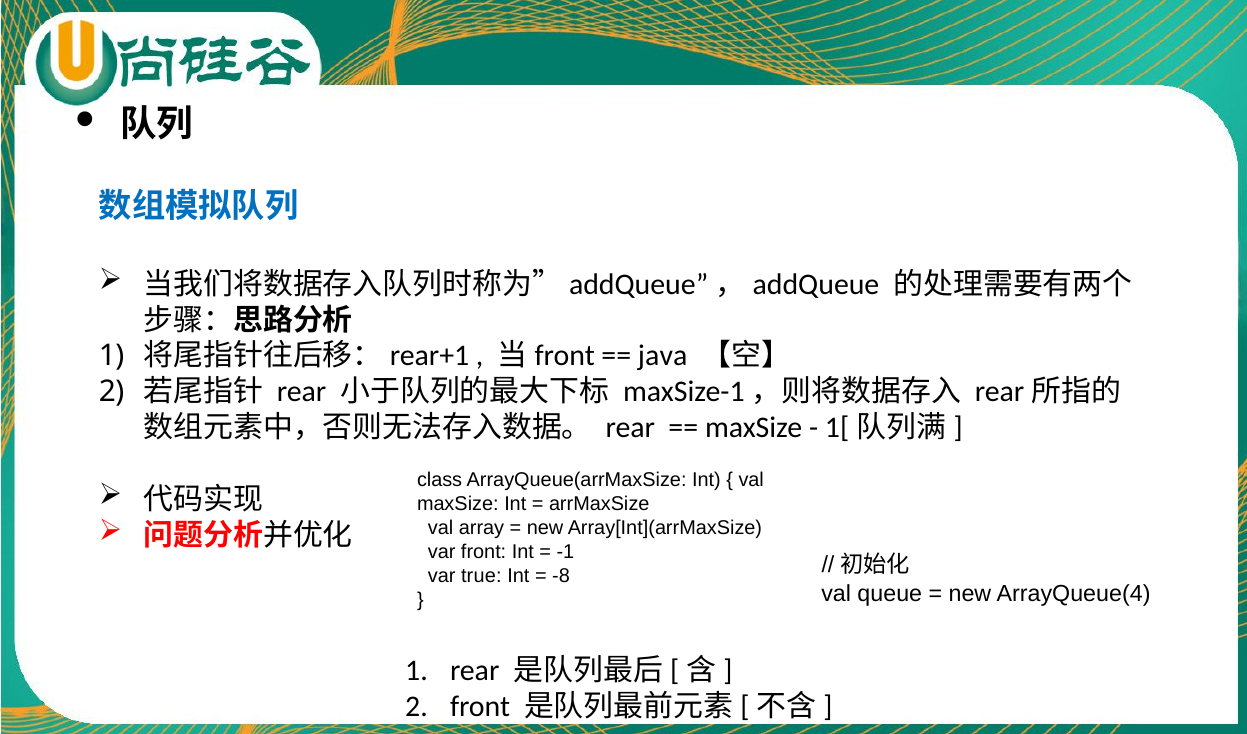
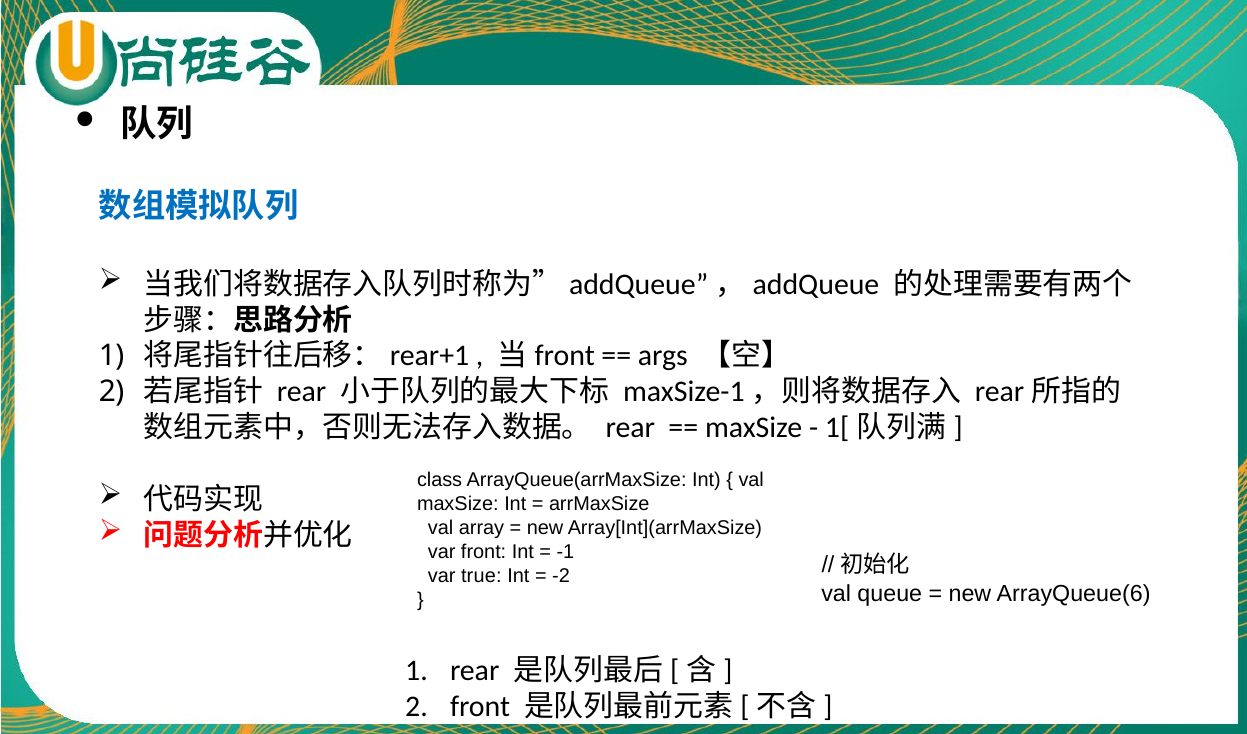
java: java -> args
-8: -8 -> -2
ArrayQueue(4: ArrayQueue(4 -> ArrayQueue(6
